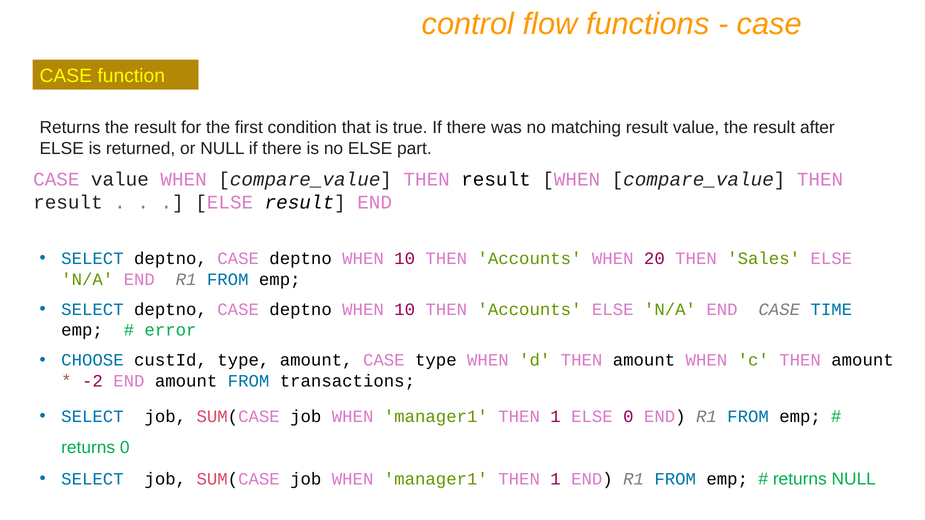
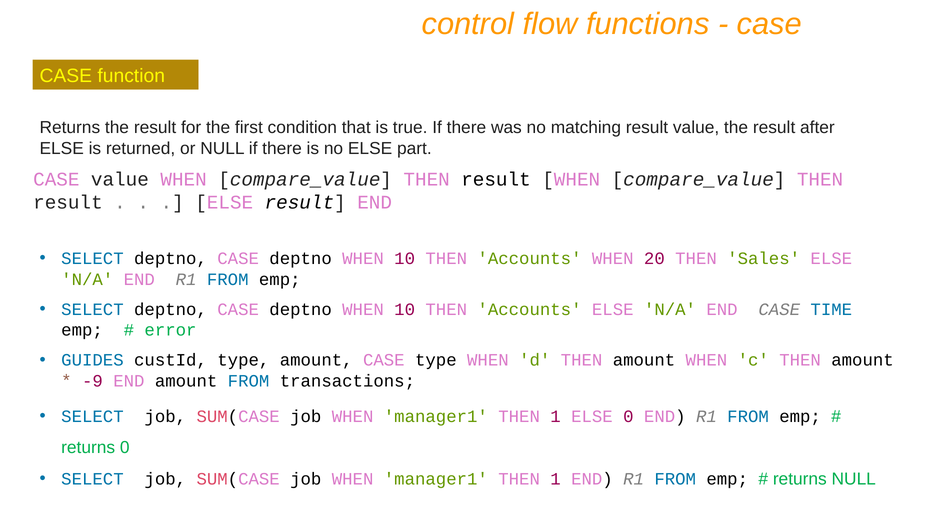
CHOOSE: CHOOSE -> GUIDES
-2: -2 -> -9
